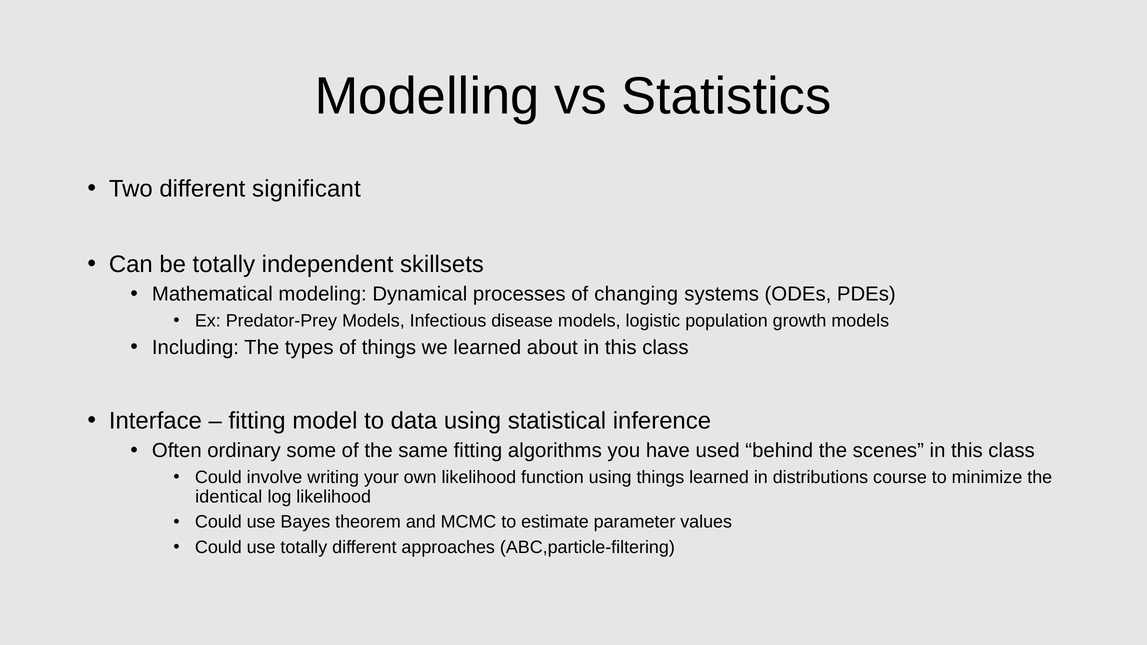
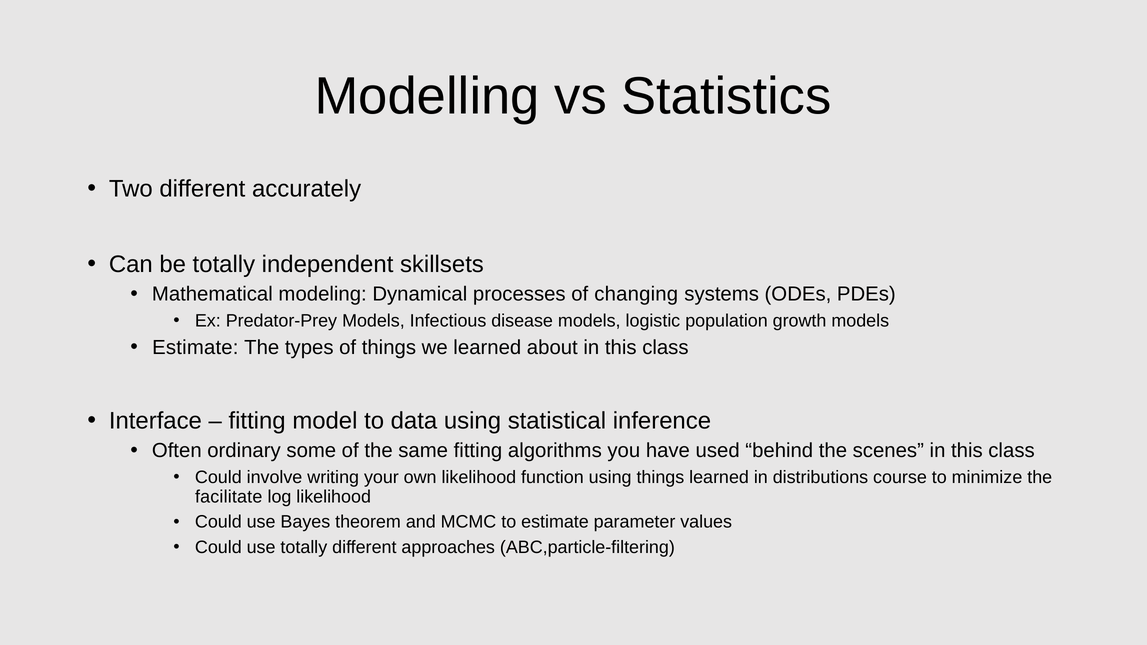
significant: significant -> accurately
Including at (195, 347): Including -> Estimate
identical: identical -> facilitate
